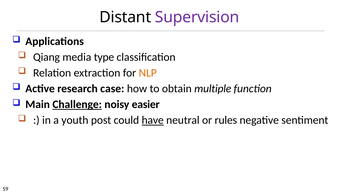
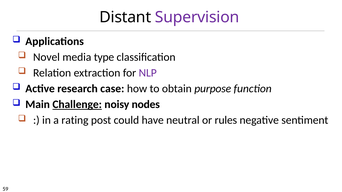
Qiang: Qiang -> Novel
NLP colour: orange -> purple
multiple: multiple -> purpose
easier: easier -> nodes
youth: youth -> rating
have underline: present -> none
